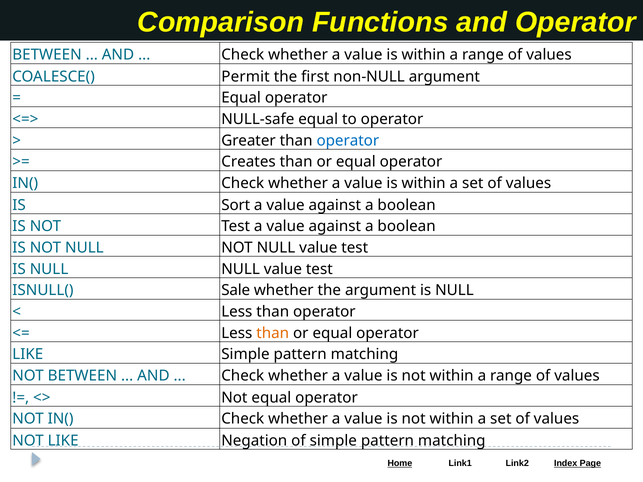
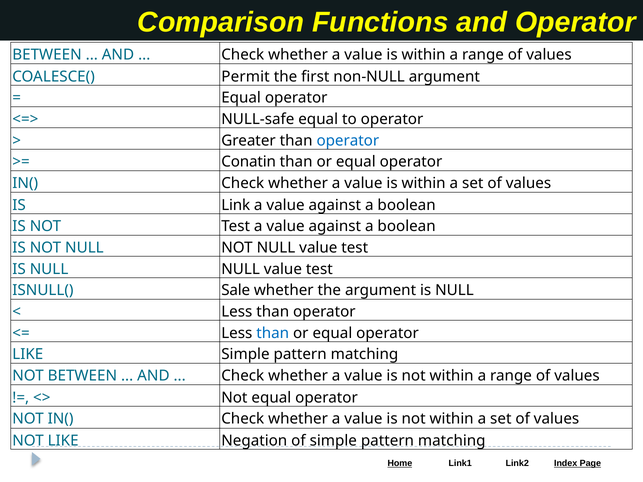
Creates: Creates -> Conatin
Sort: Sort -> Link
than at (273, 333) colour: orange -> blue
